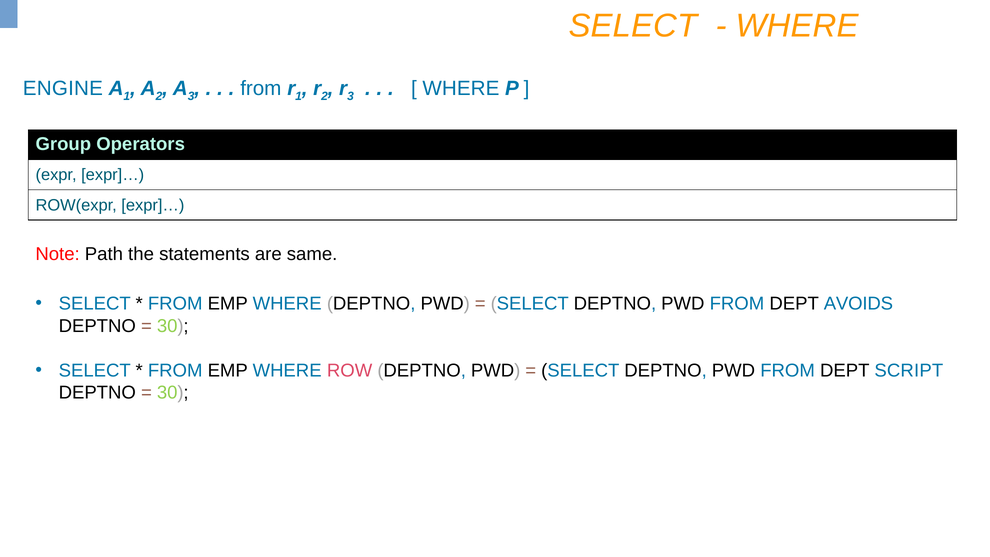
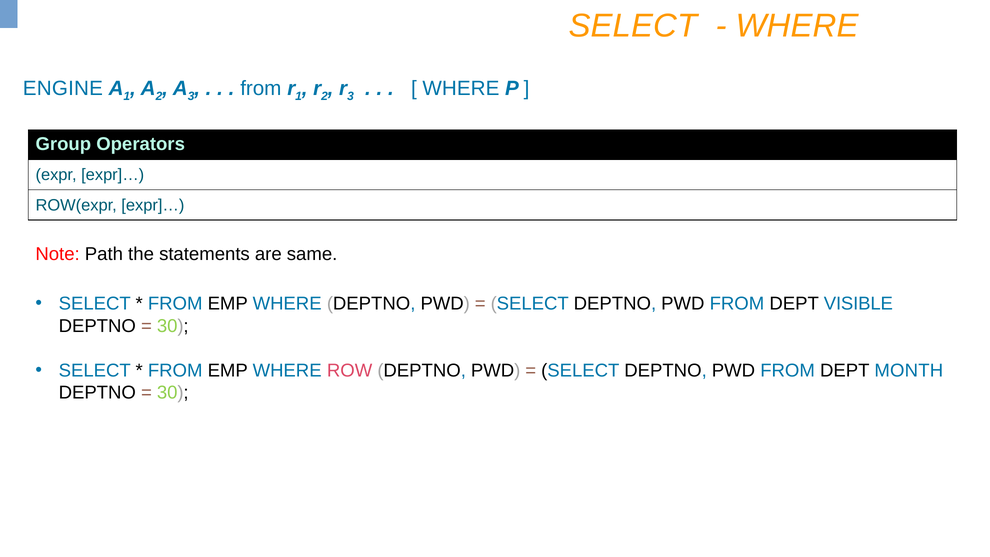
AVOIDS: AVOIDS -> VISIBLE
SCRIPT: SCRIPT -> MONTH
